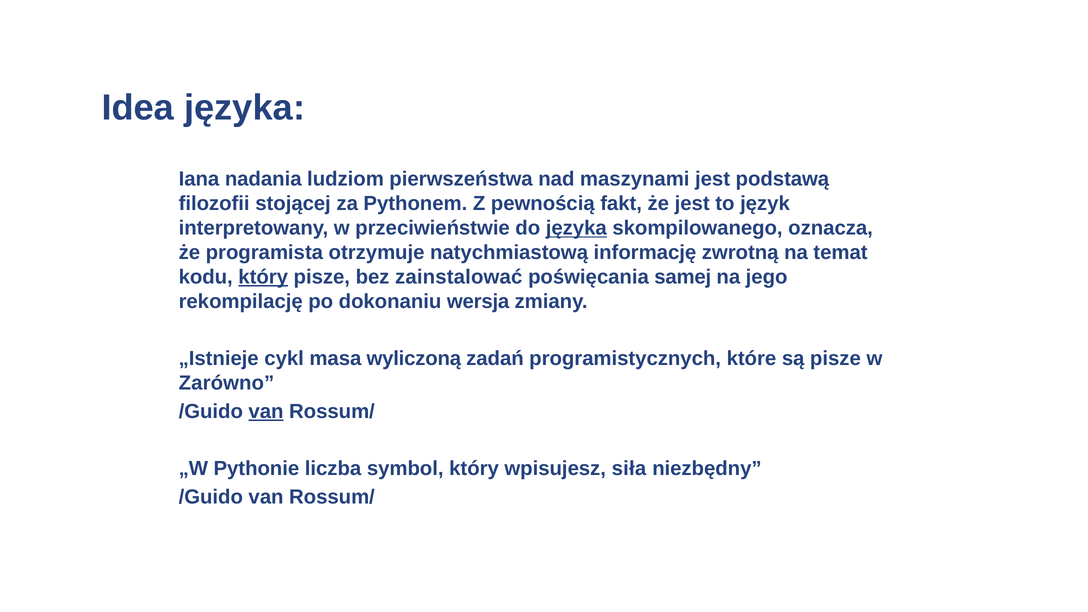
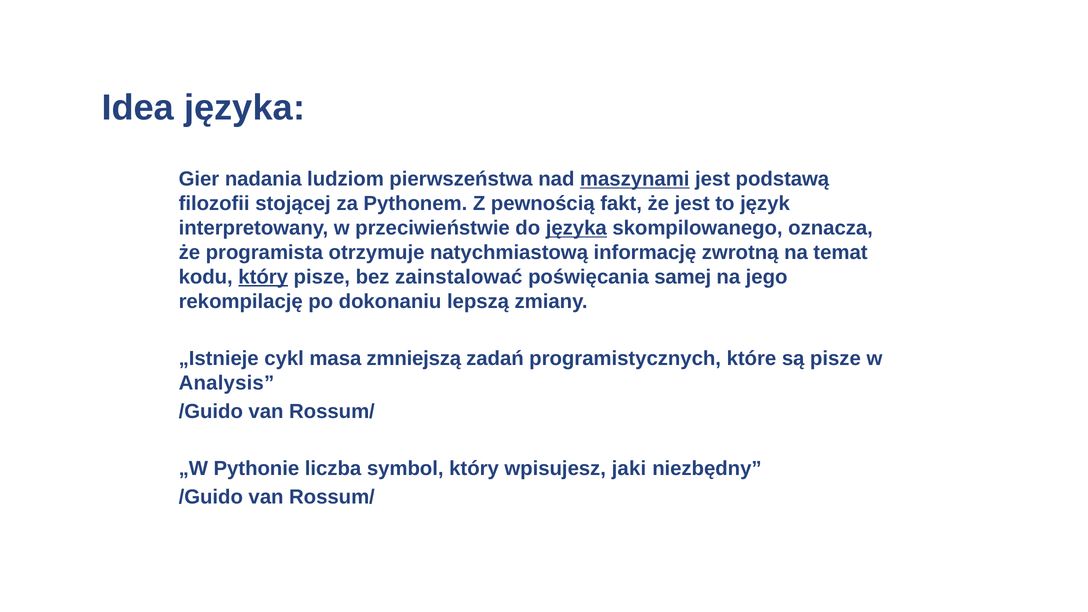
Iana: Iana -> Gier
maszynami underline: none -> present
wersja: wersja -> lepszą
wyliczoną: wyliczoną -> zmniejszą
Zarówno: Zarówno -> Analysis
van at (266, 412) underline: present -> none
siła: siła -> jaki
